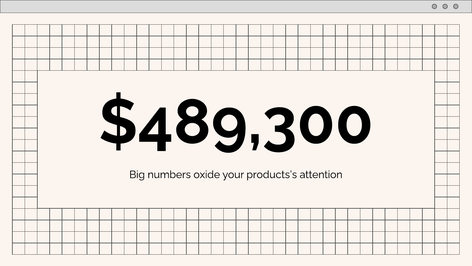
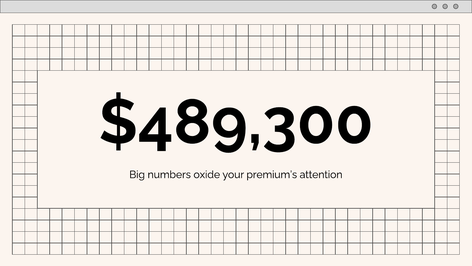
products’s: products’s -> premium’s
